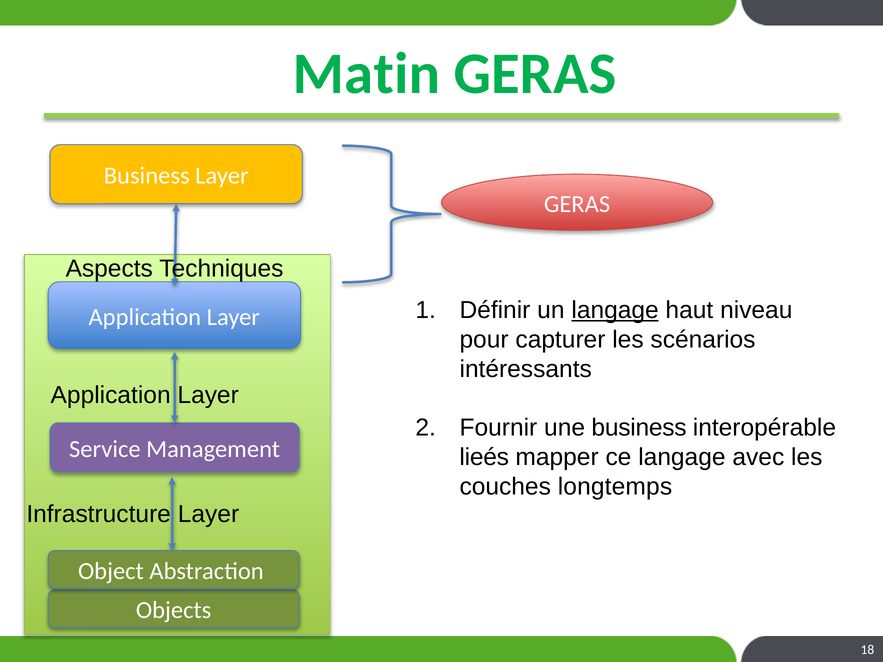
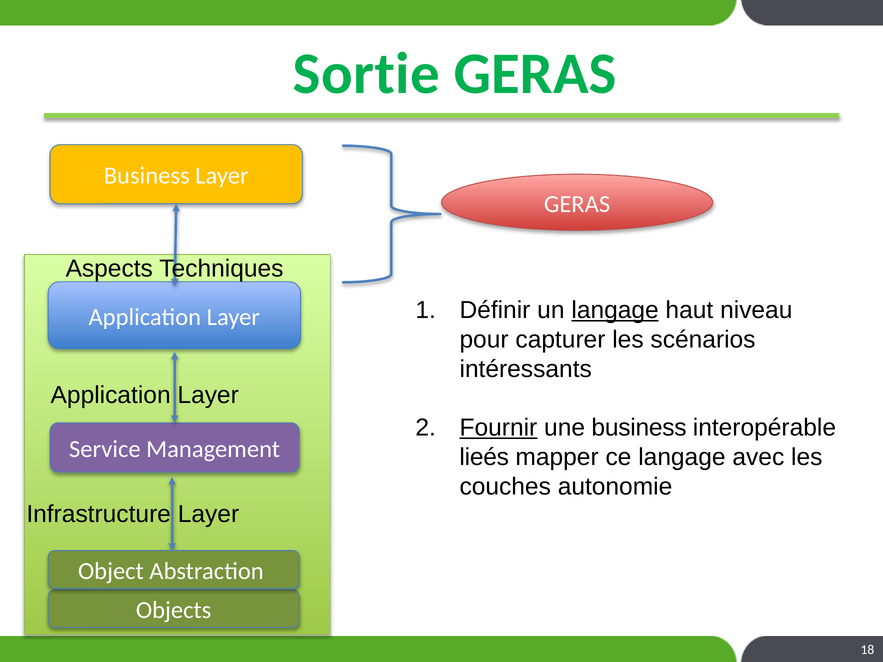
Matin: Matin -> Sortie
Fournir underline: none -> present
longtemps: longtemps -> autonomie
